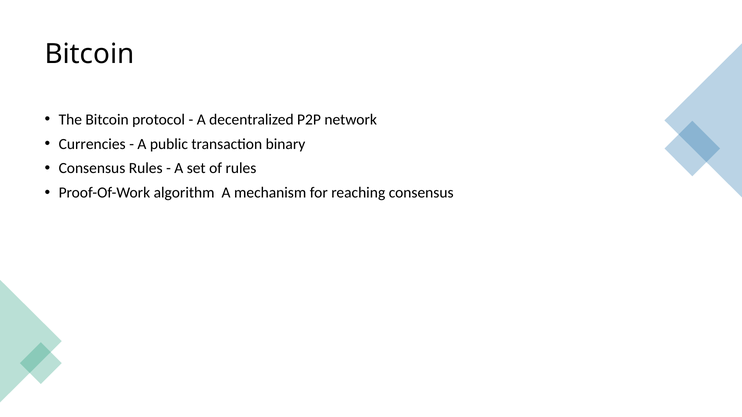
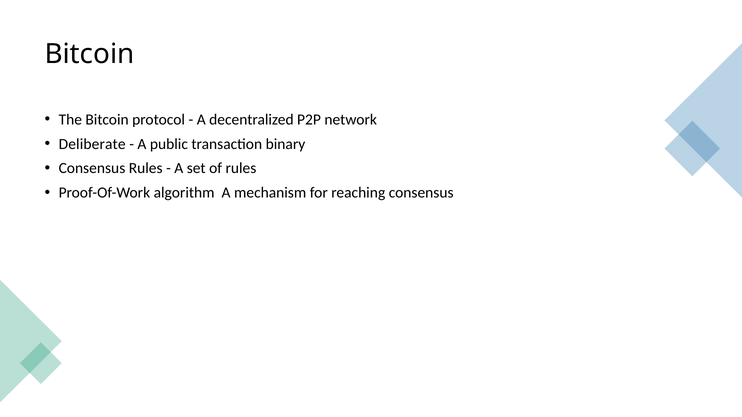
Currencies: Currencies -> Deliberate
